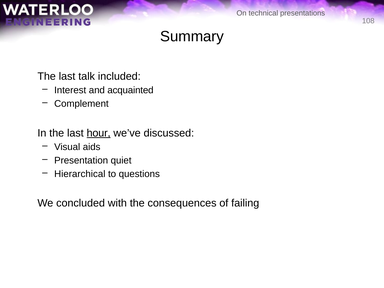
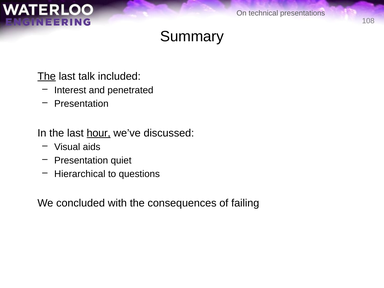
The at (47, 76) underline: none -> present
acquainted: acquainted -> penetrated
Complement at (81, 104): Complement -> Presentation
